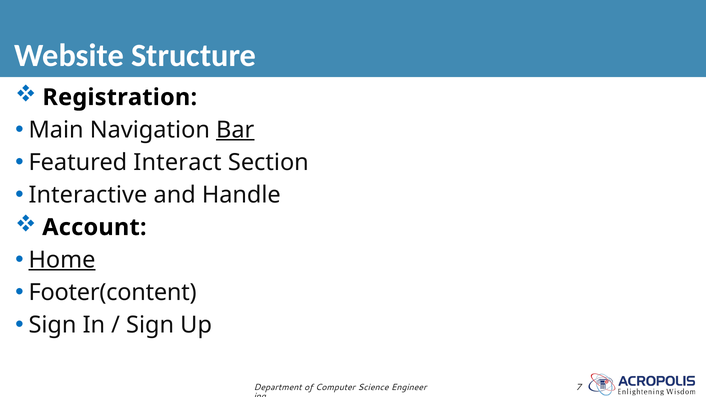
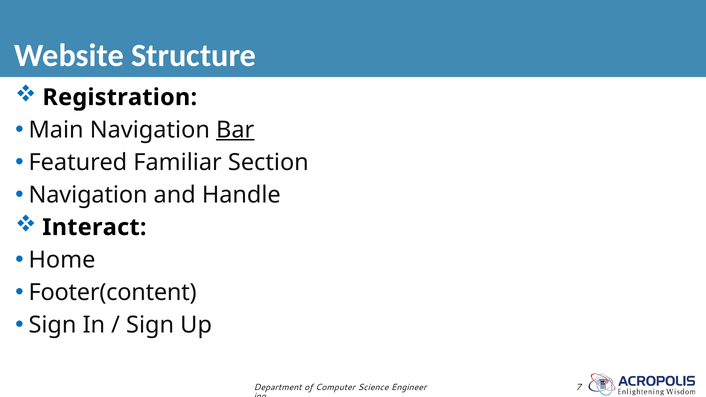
Interact: Interact -> Familiar
Interactive at (88, 195): Interactive -> Navigation
Account: Account -> Interact
Home underline: present -> none
